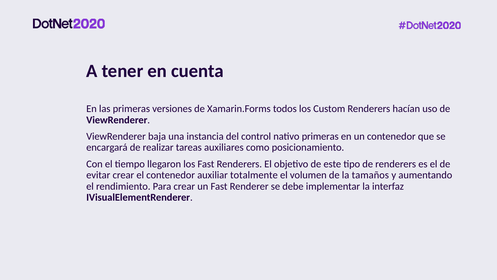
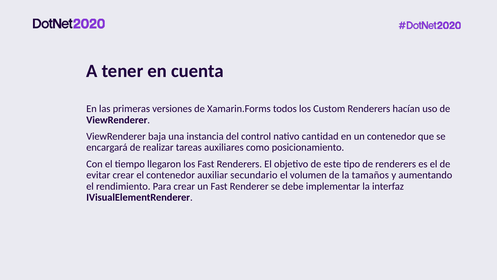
nativo primeras: primeras -> cantidad
totalmente: totalmente -> secundario
